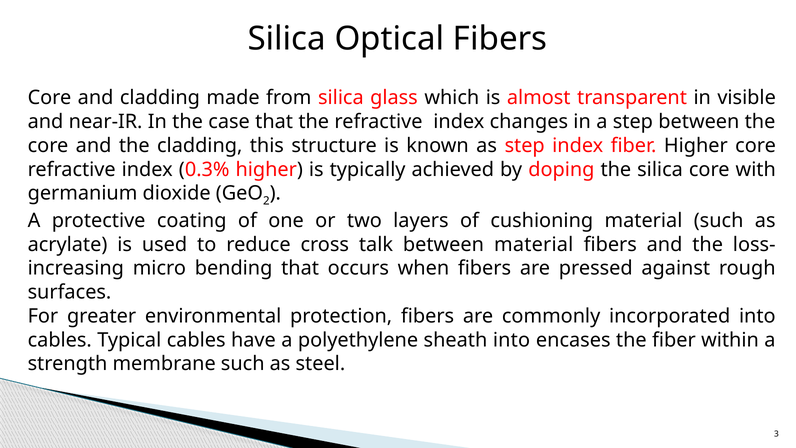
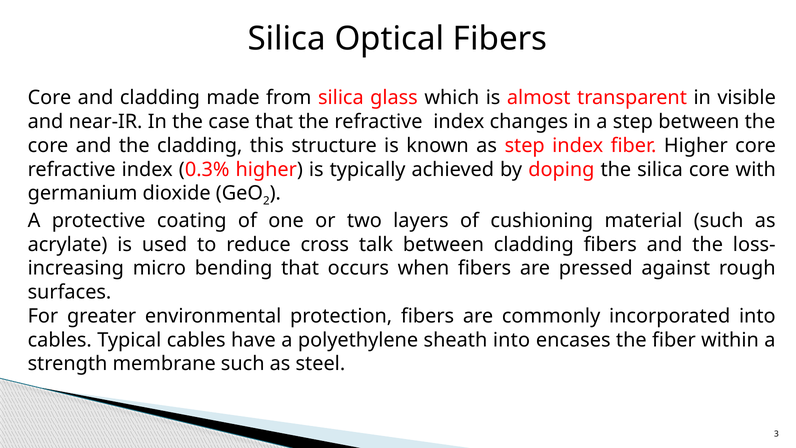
between material: material -> cladding
